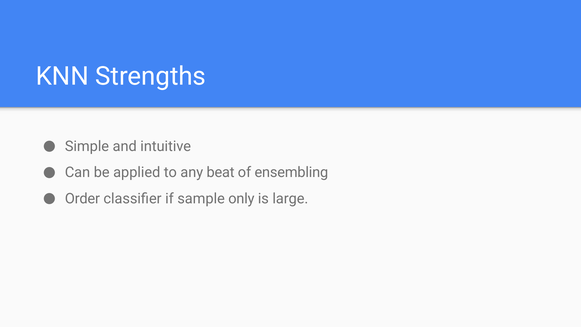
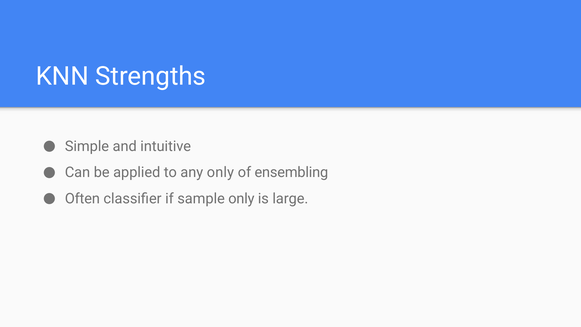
any beat: beat -> only
Order: Order -> Often
